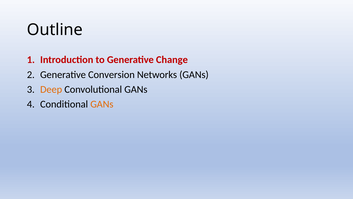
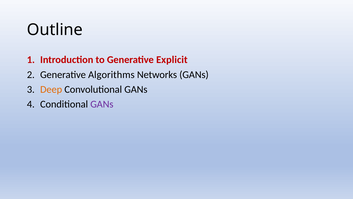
Change: Change -> Explicit
Conversion: Conversion -> Algorithms
GANs at (102, 104) colour: orange -> purple
